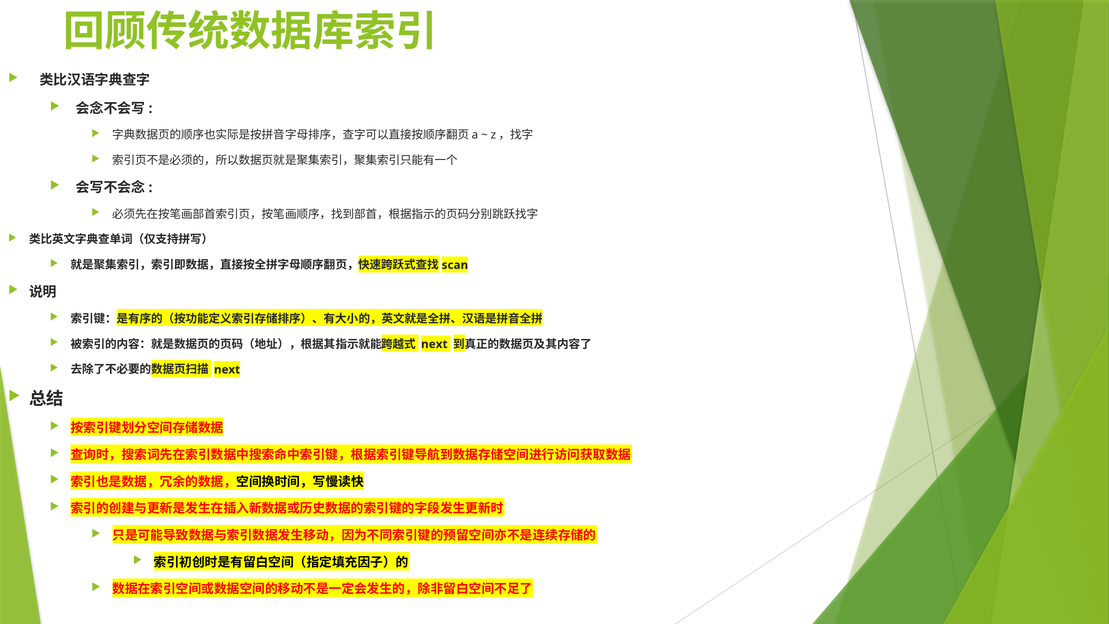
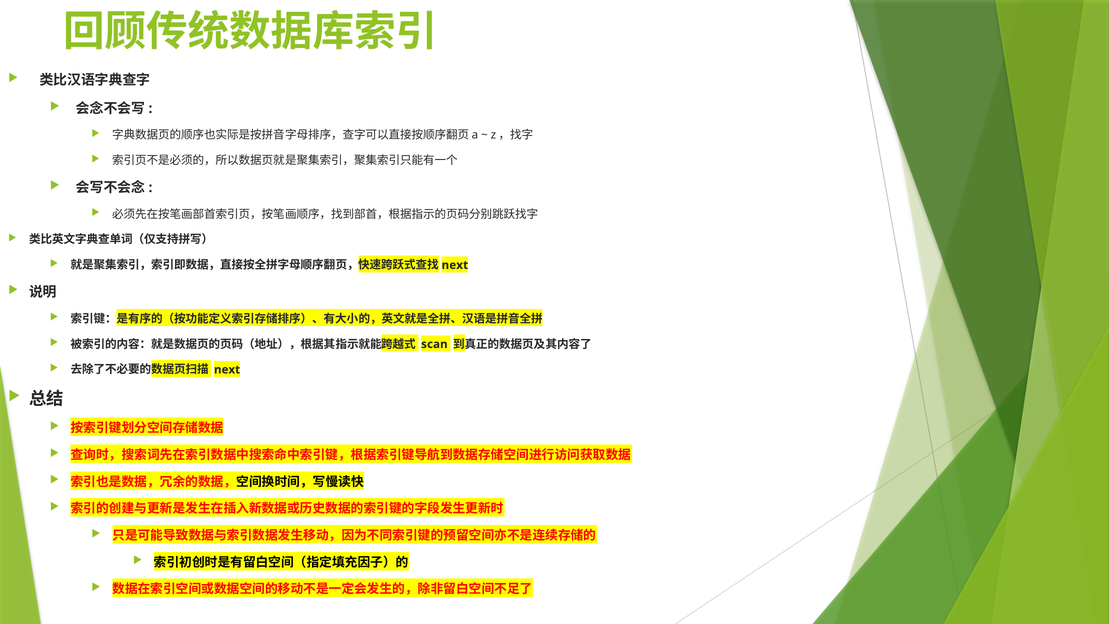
scan at (455, 265): scan -> next
next at (434, 344): next -> scan
